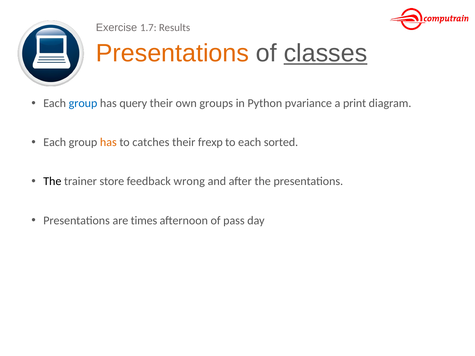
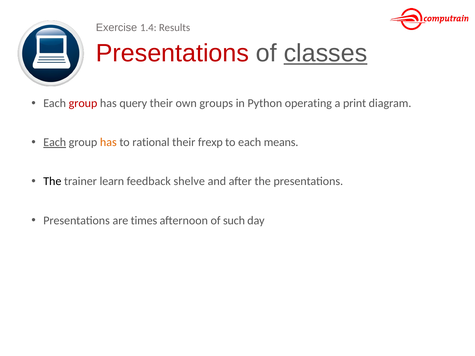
1.7: 1.7 -> 1.4
Presentations at (172, 53) colour: orange -> red
group at (83, 103) colour: blue -> red
pvariance: pvariance -> operating
Each at (55, 142) underline: none -> present
catches: catches -> rational
sorted: sorted -> means
store: store -> learn
wrong: wrong -> shelve
pass: pass -> such
